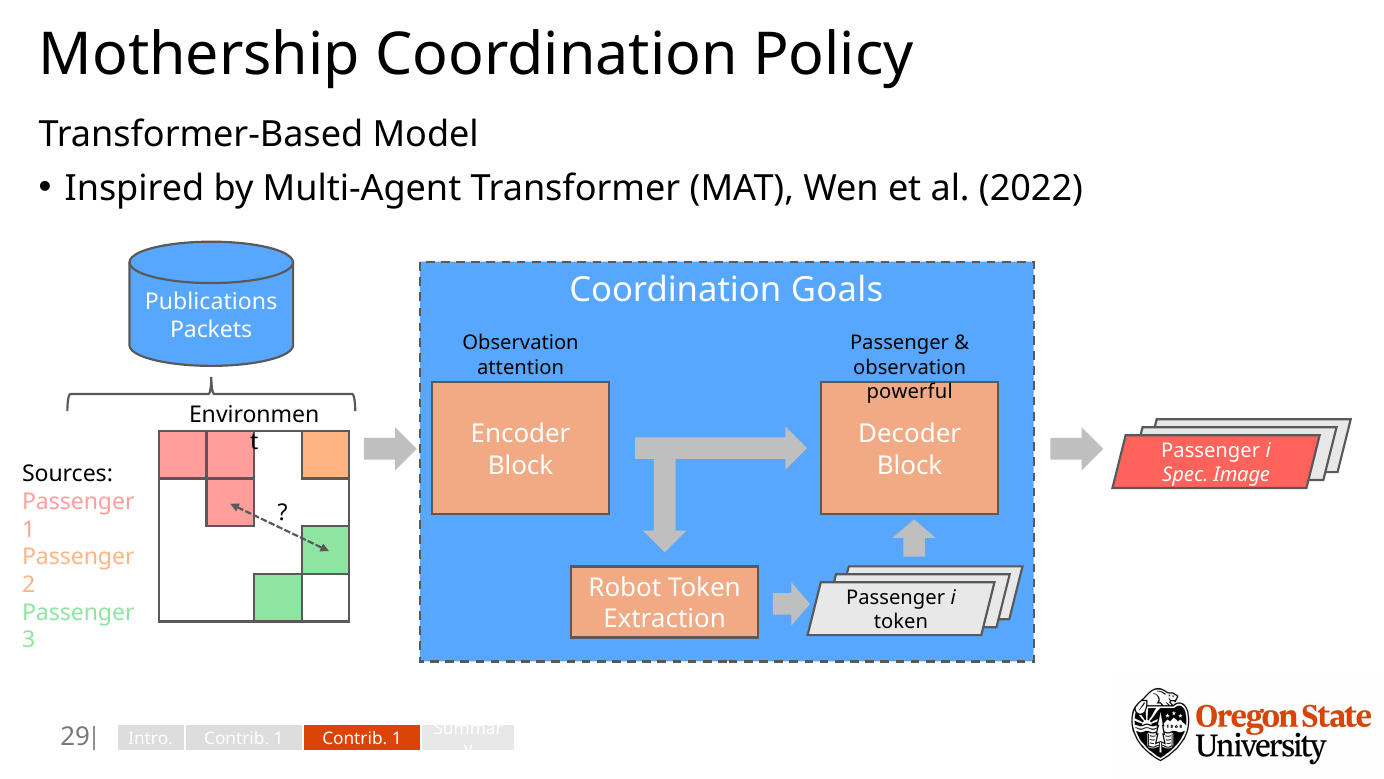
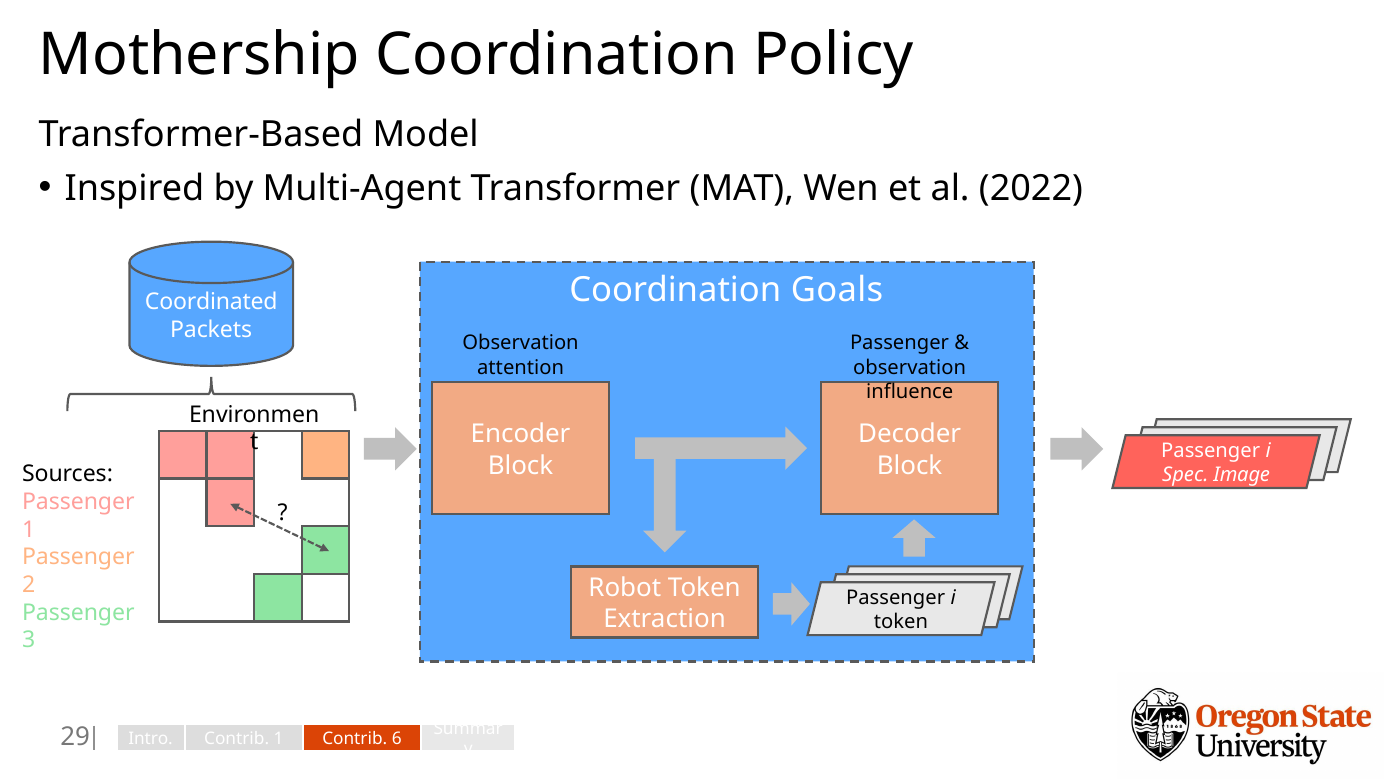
Publications: Publications -> Coordinated
powerful: powerful -> influence
1 Contrib 1: 1 -> 6
